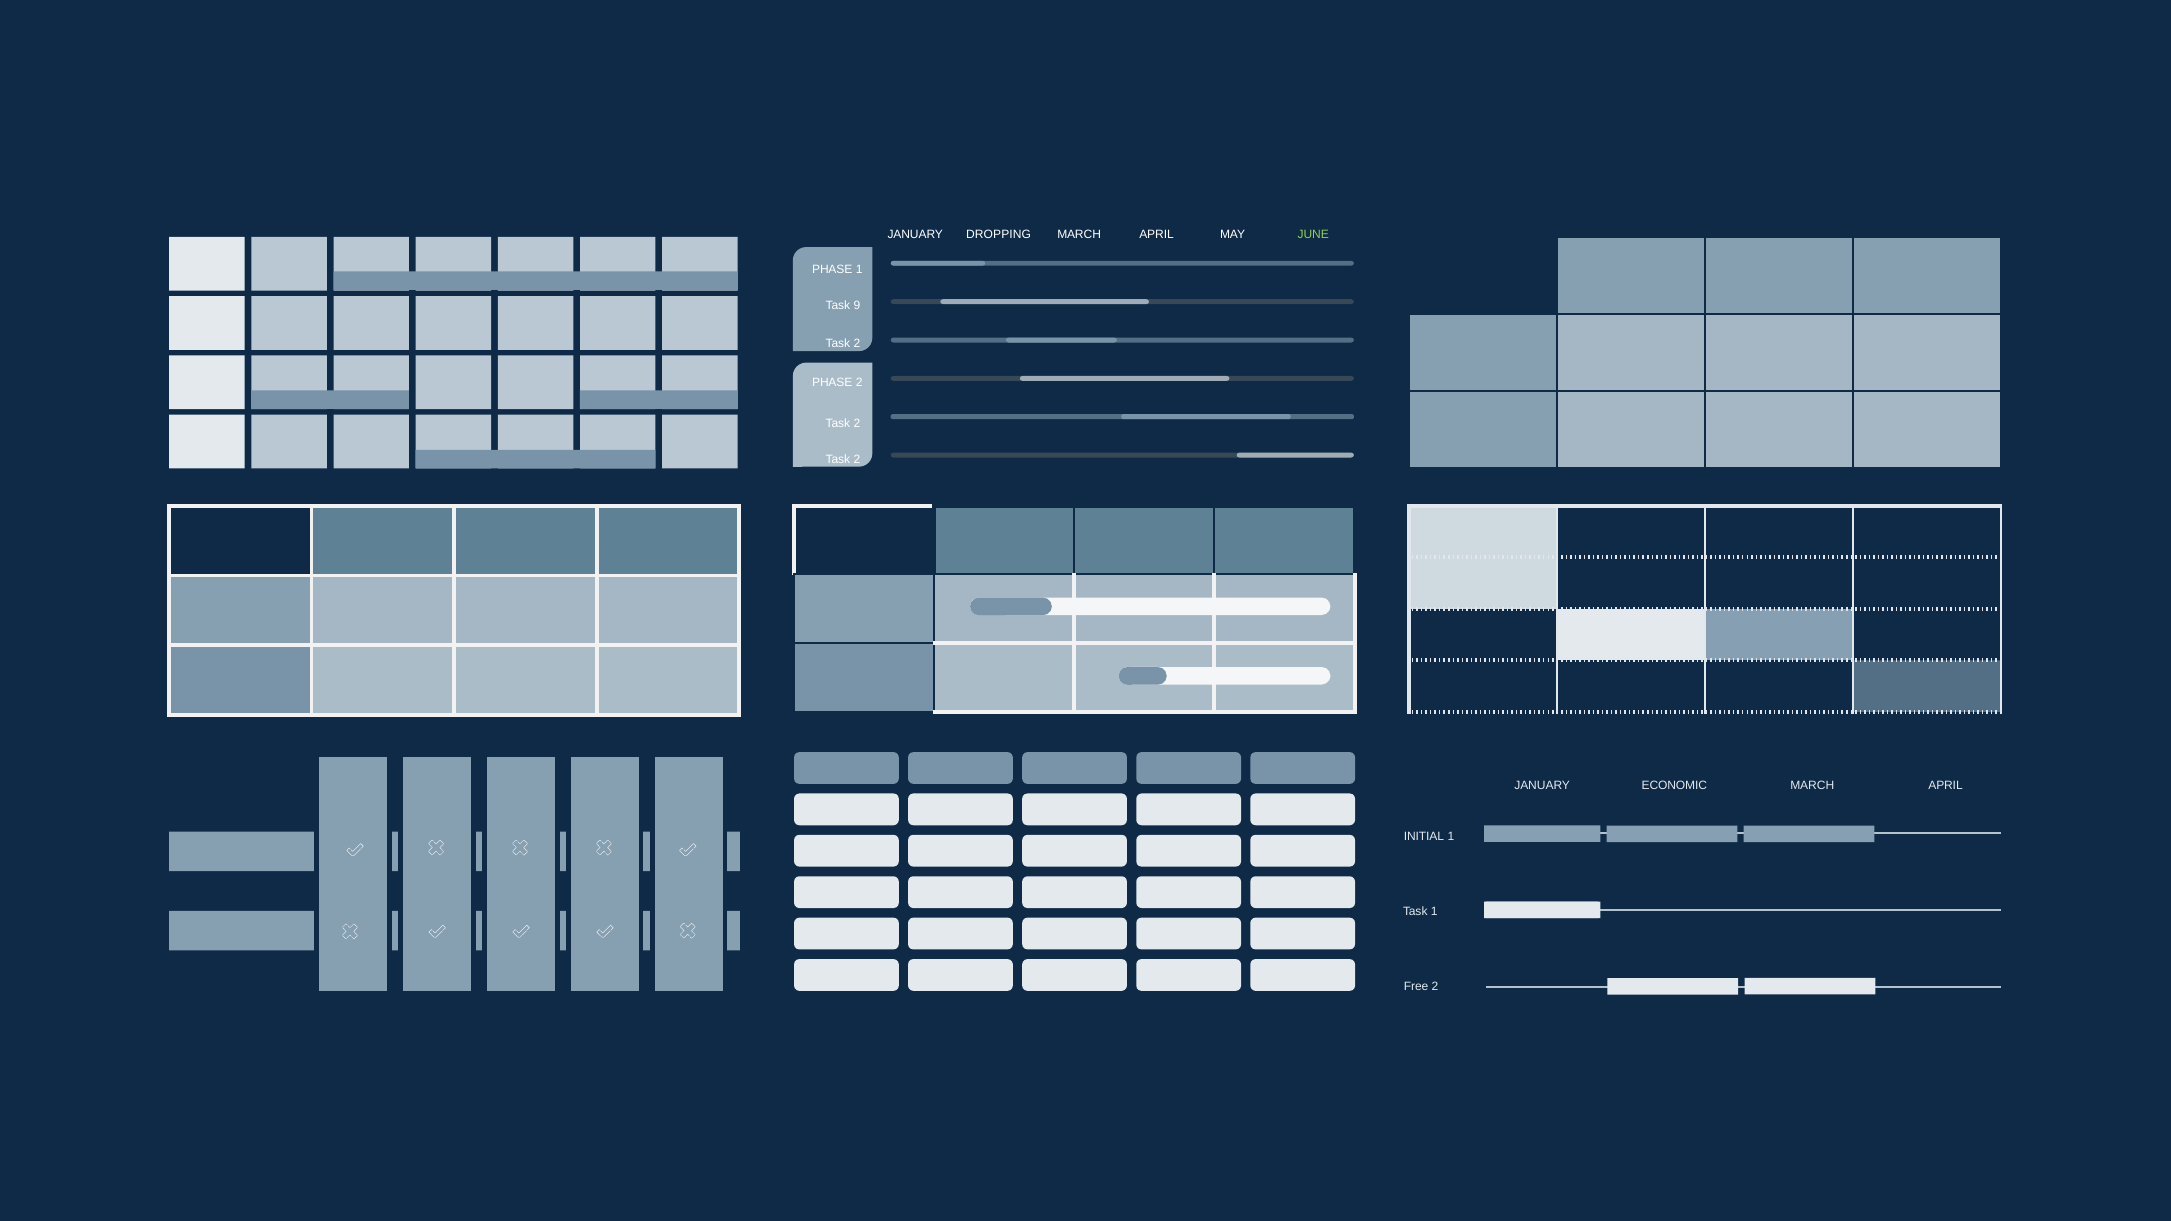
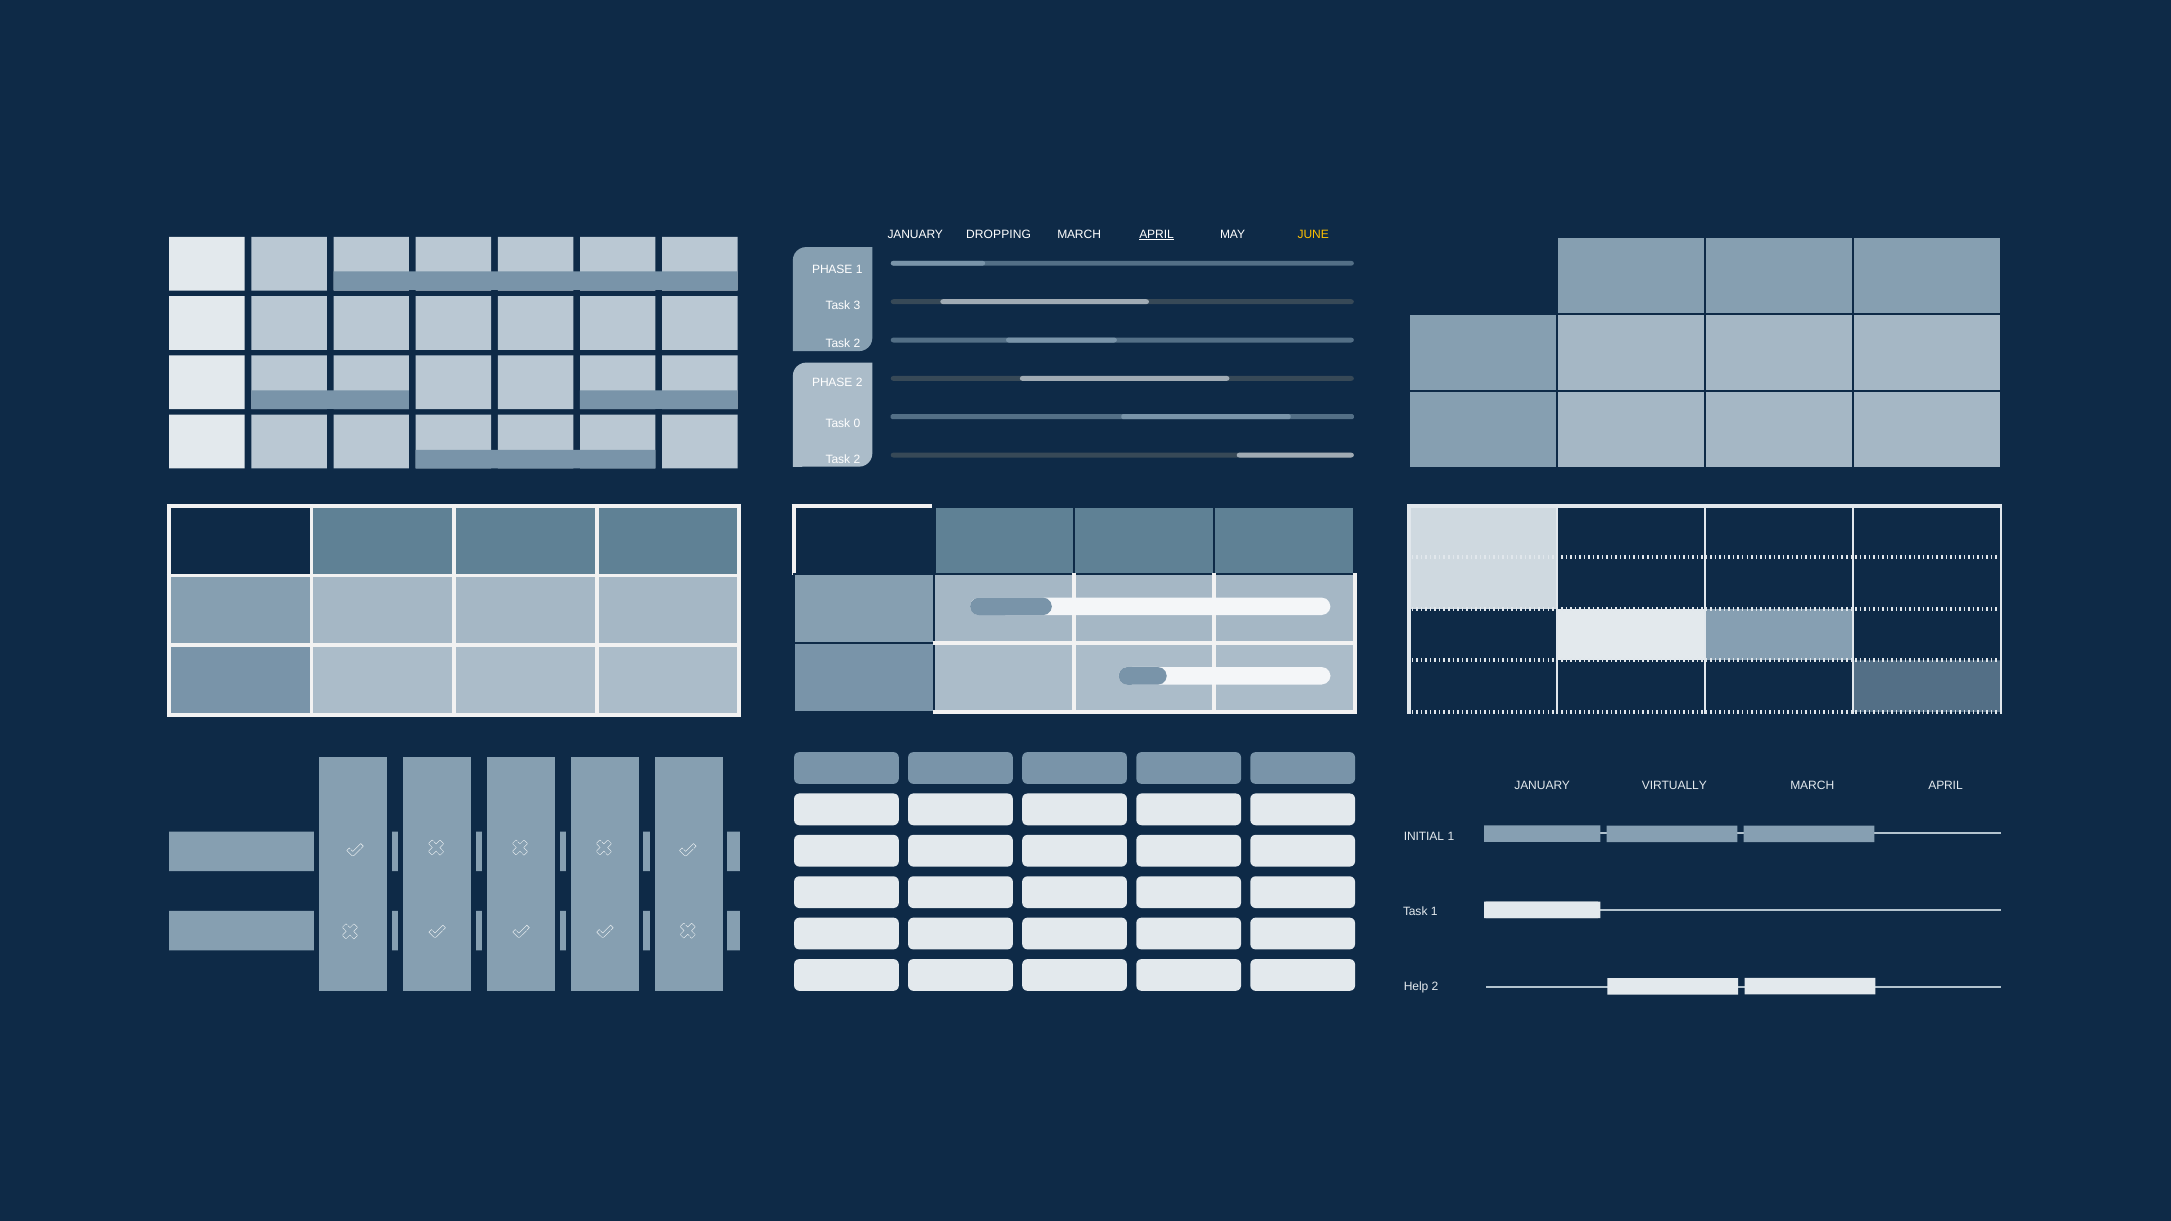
APRIL at (1157, 234) underline: none -> present
JUNE colour: light green -> yellow
9: 9 -> 3
2 at (857, 424): 2 -> 0
ECONOMIC: ECONOMIC -> VIRTUALLY
Free: Free -> Help
